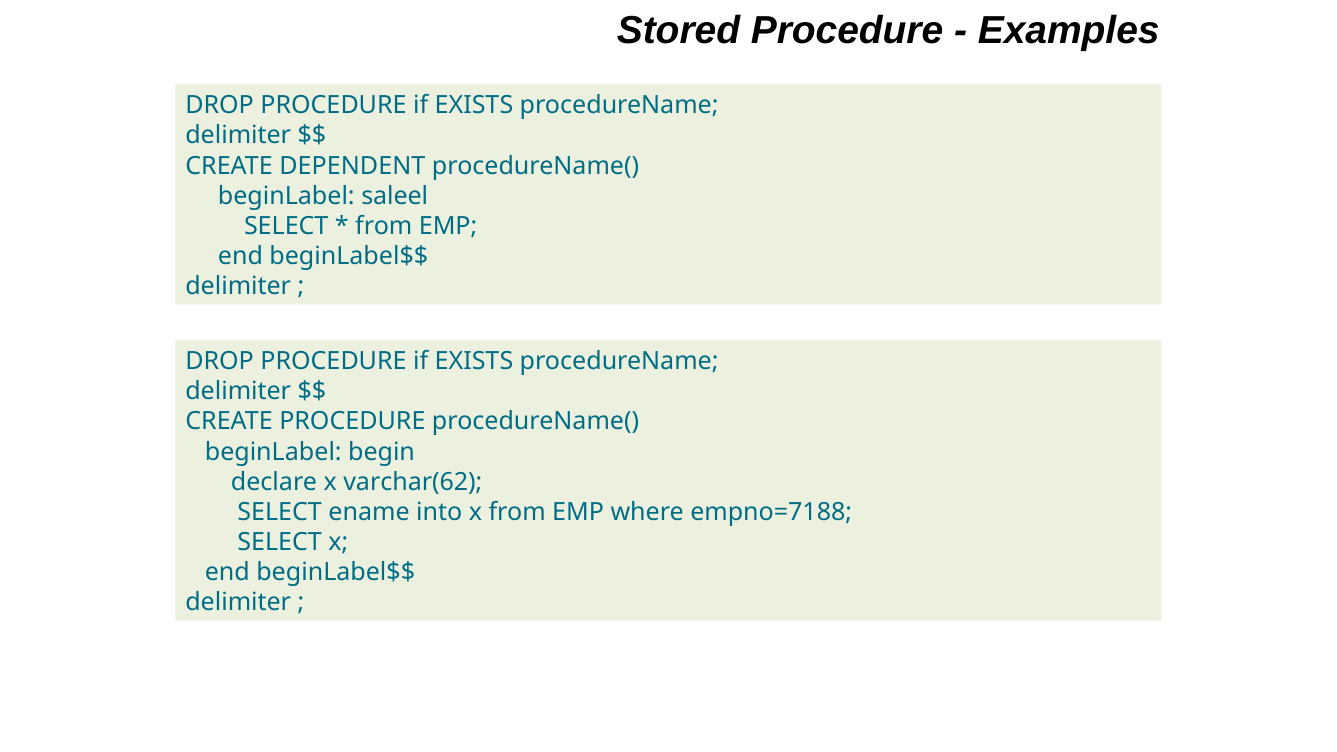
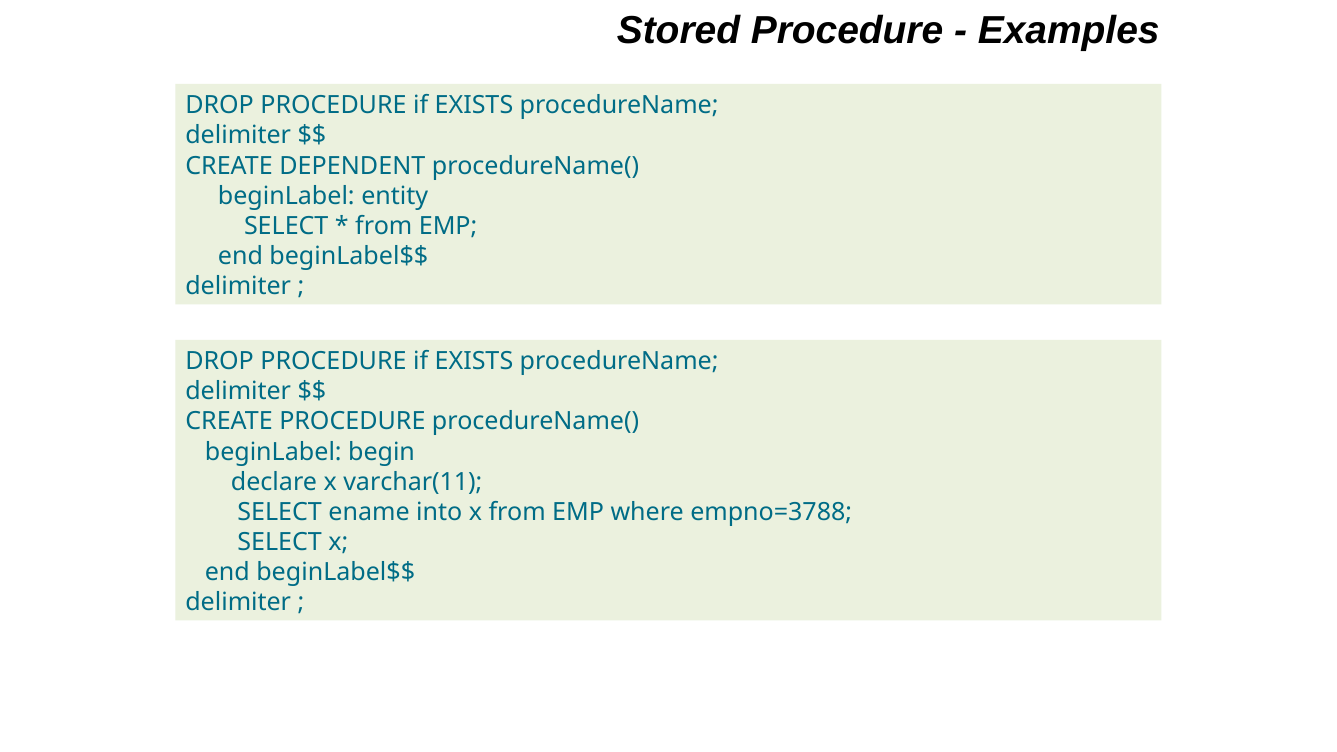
saleel: saleel -> entity
varchar(62: varchar(62 -> varchar(11
empno=7188: empno=7188 -> empno=3788
